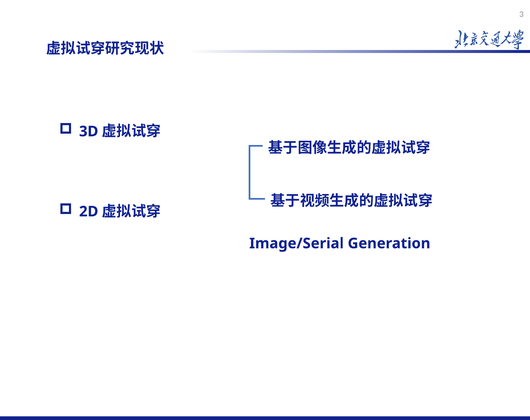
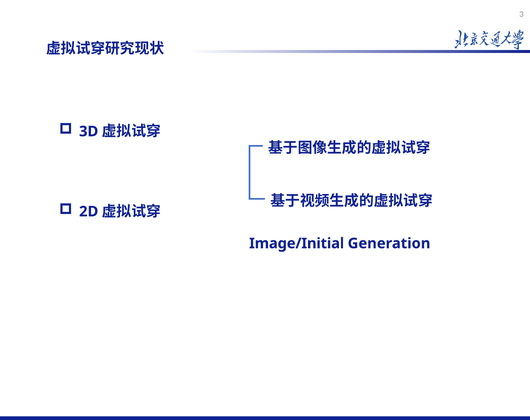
Image/Serial: Image/Serial -> Image/Initial
